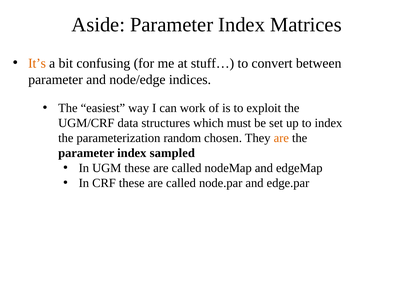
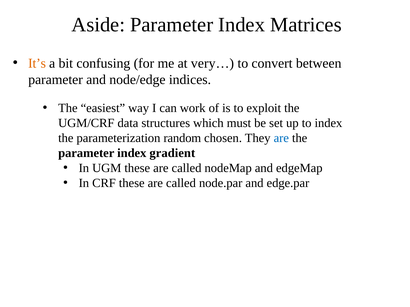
stuff…: stuff… -> very…
are at (281, 138) colour: orange -> blue
sampled: sampled -> gradient
